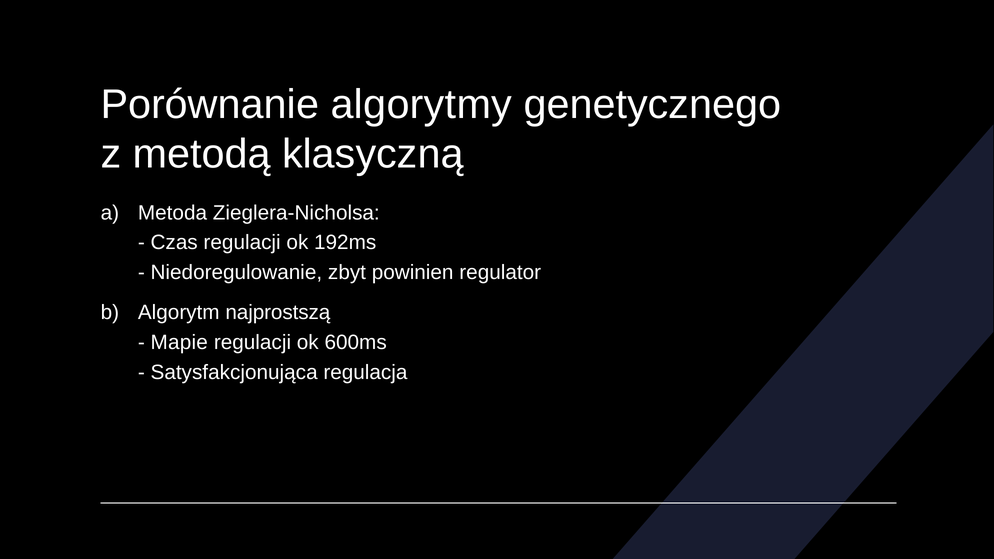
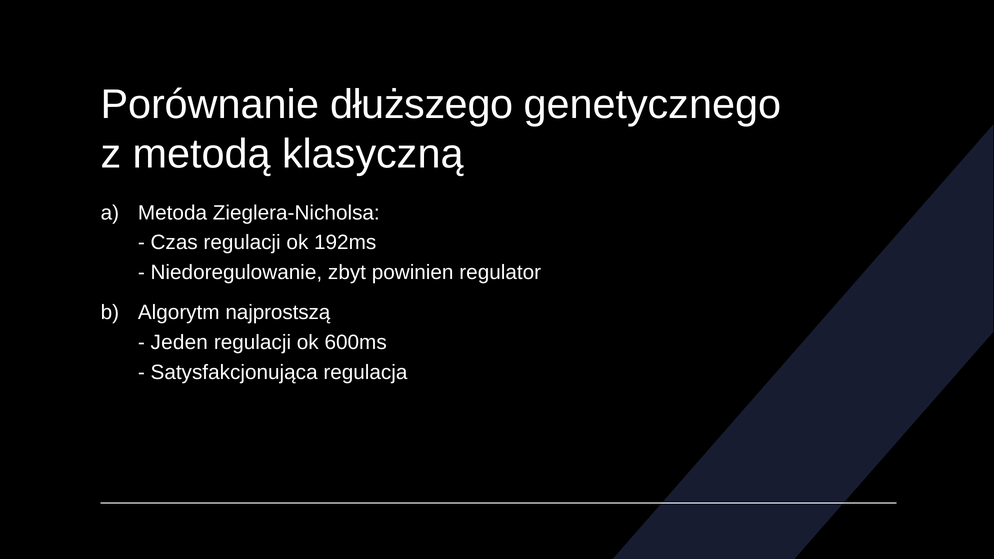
algorytmy: algorytmy -> dłuższego
Mapie: Mapie -> Jeden
